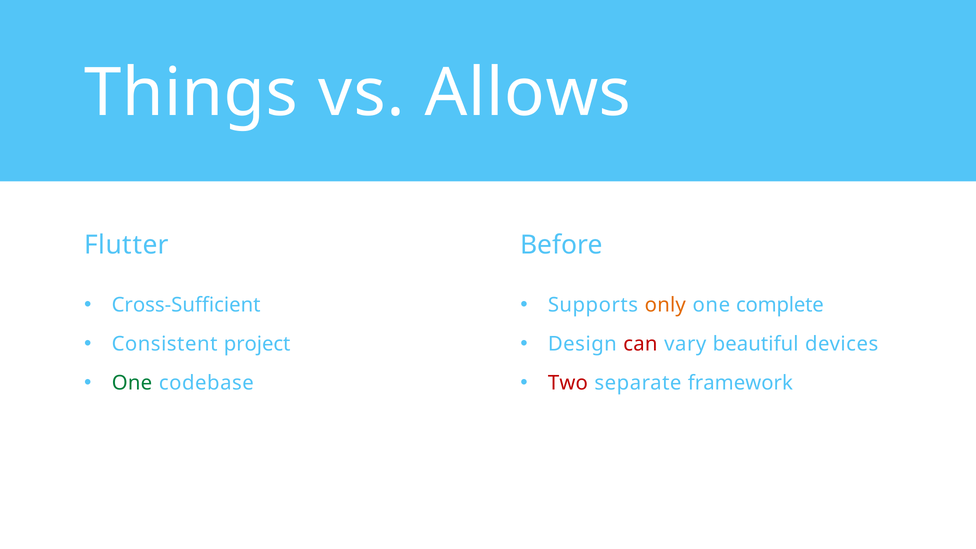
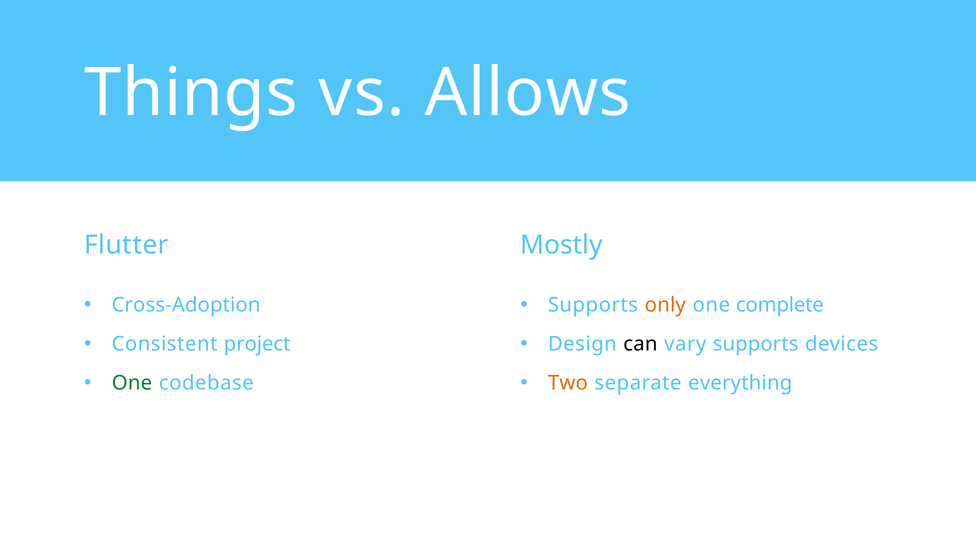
Before: Before -> Mostly
Cross-Sufficient: Cross-Sufficient -> Cross-Adoption
can colour: red -> black
vary beautiful: beautiful -> supports
Two colour: red -> orange
framework: framework -> everything
